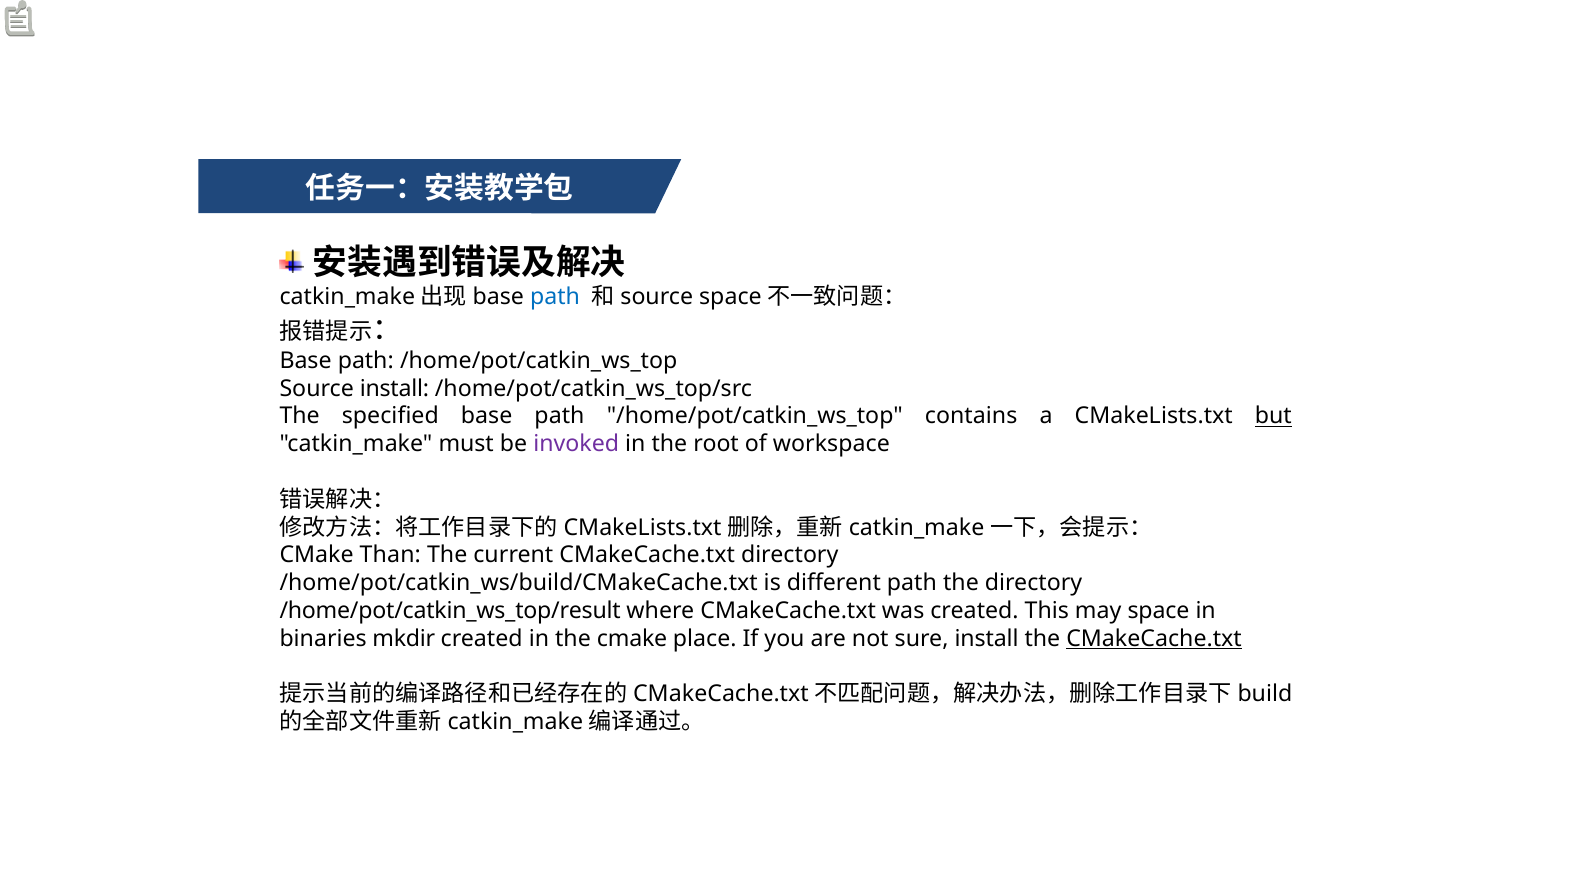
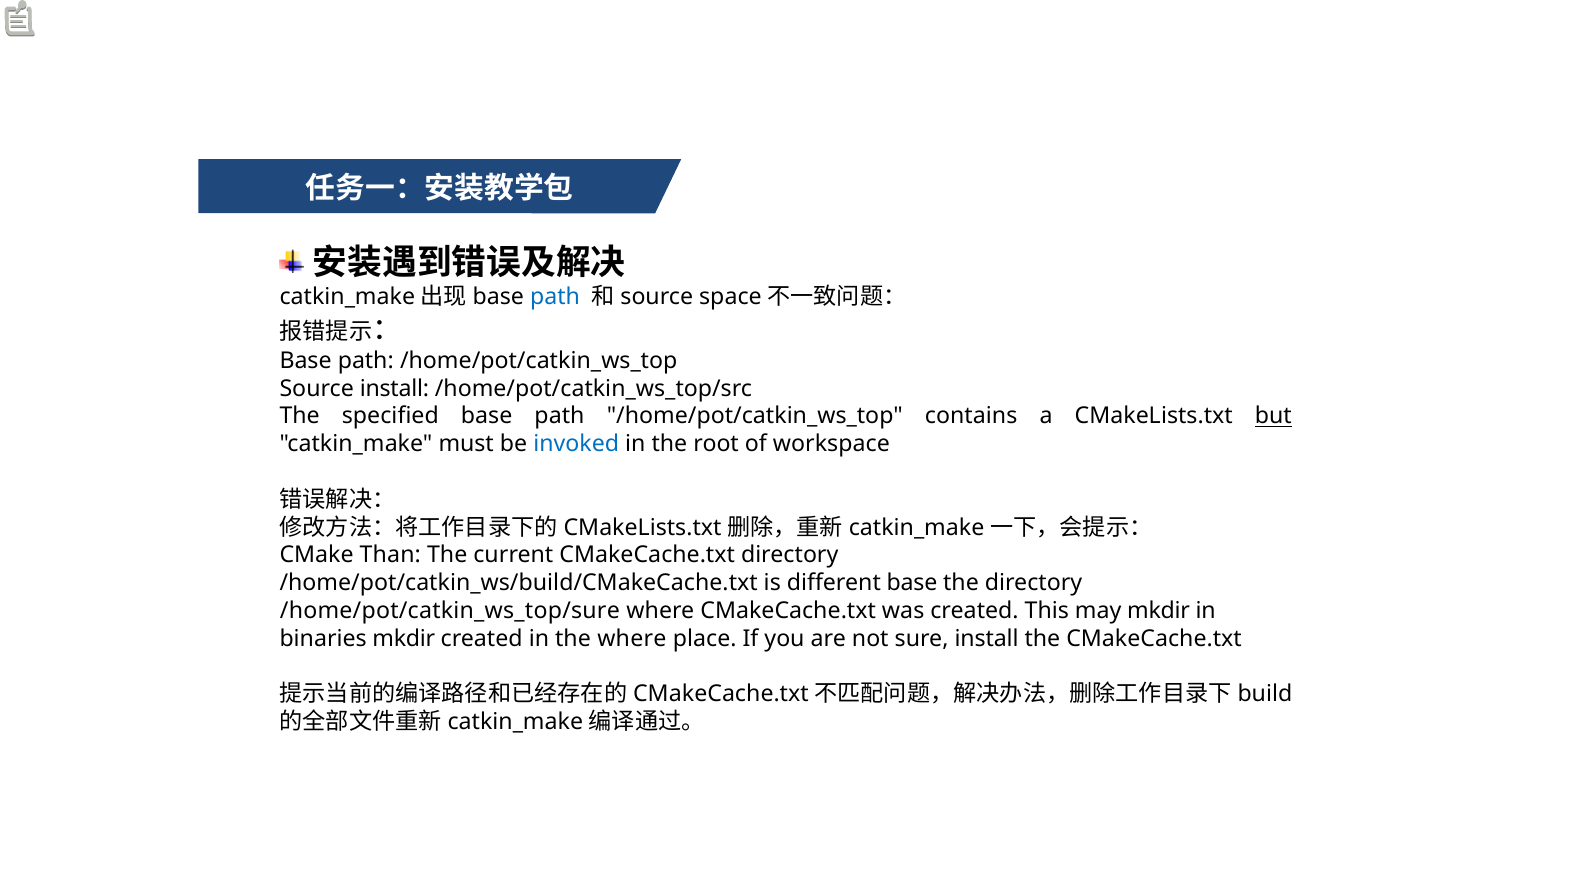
invoked colour: purple -> blue
different path: path -> base
/home/pot/catkin_ws_top/result: /home/pot/catkin_ws_top/result -> /home/pot/catkin_ws_top/sure
may space: space -> mkdir
the cmake: cmake -> where
CMakeCache.txt at (1154, 638) underline: present -> none
